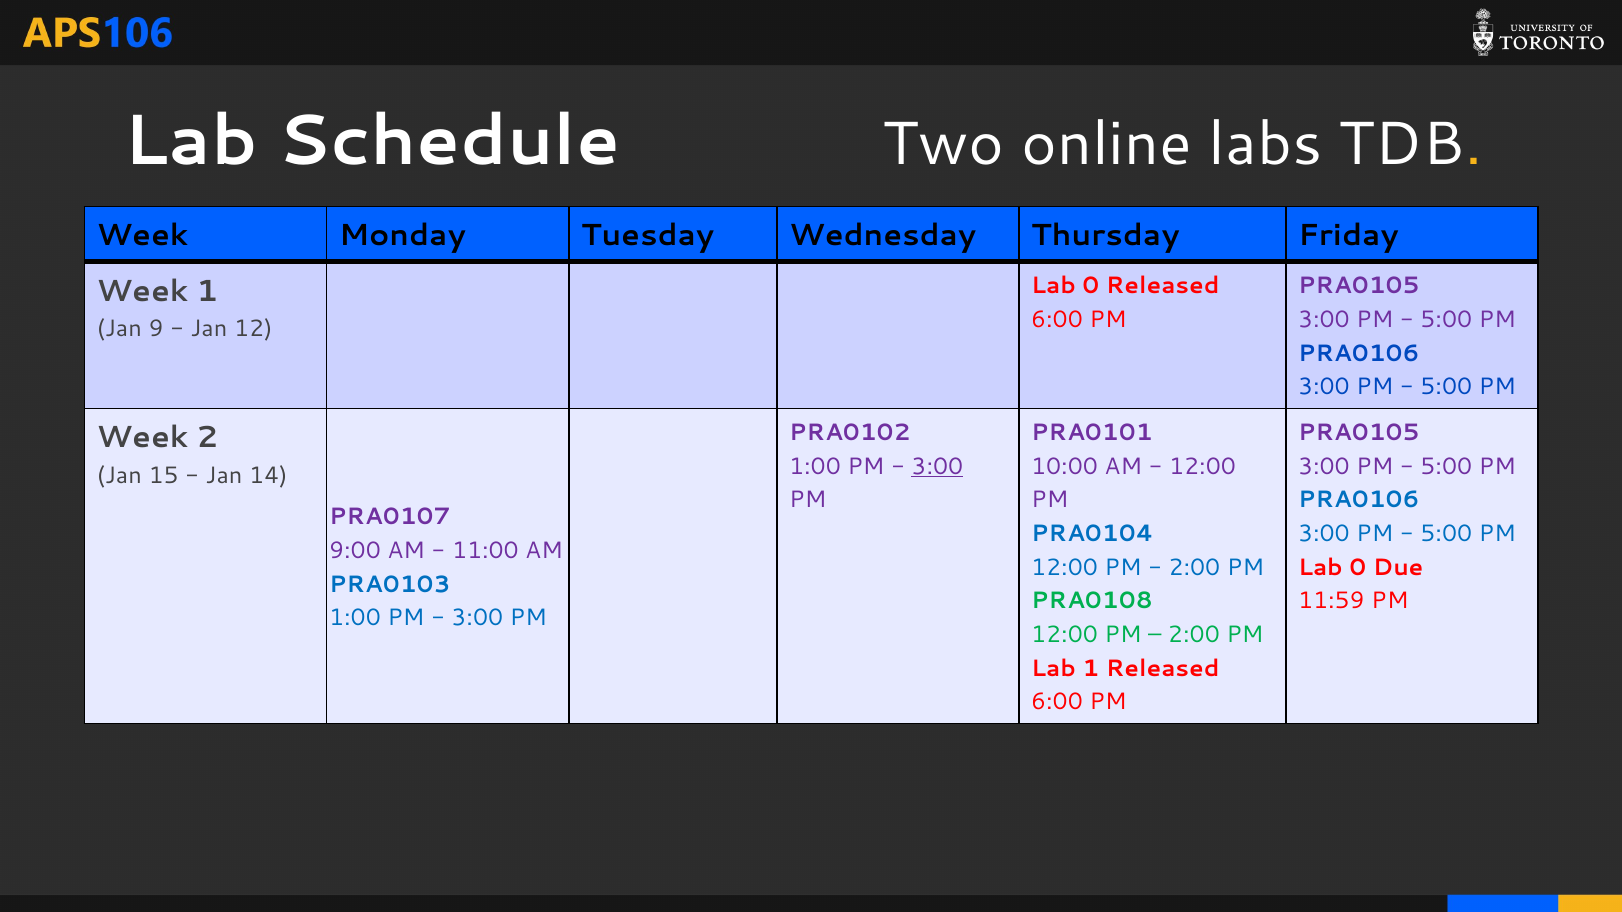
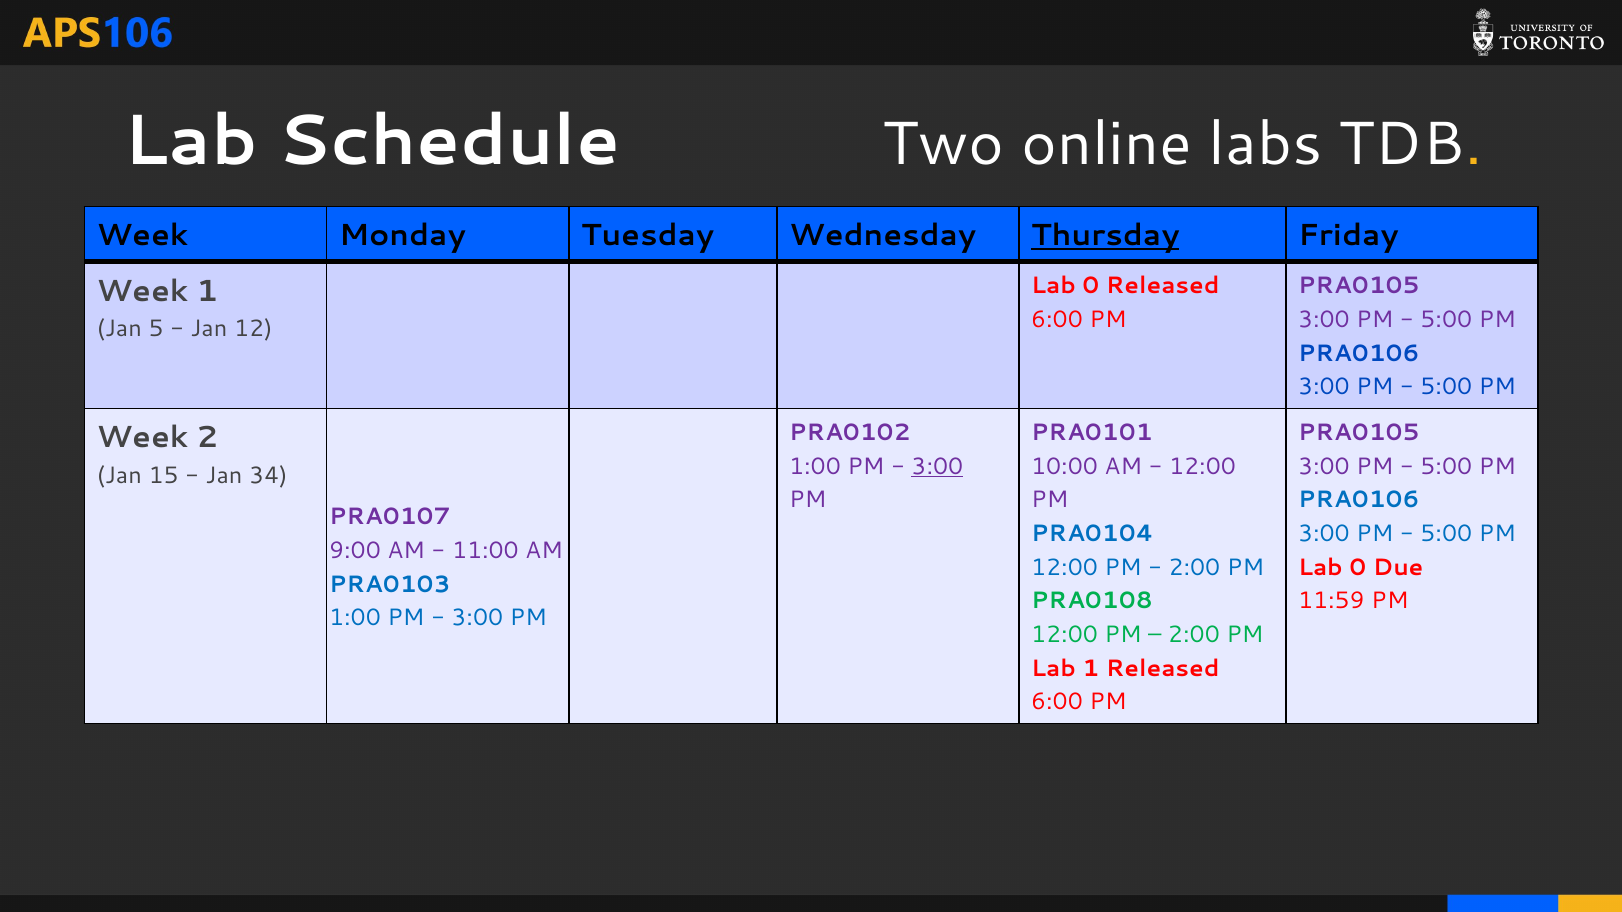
Thursday underline: none -> present
9: 9 -> 5
14: 14 -> 34
